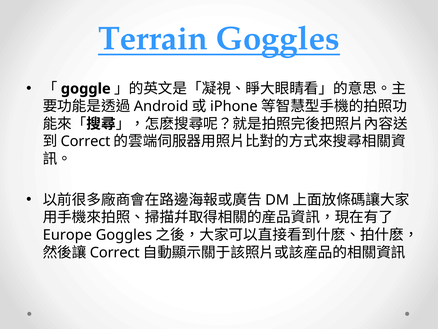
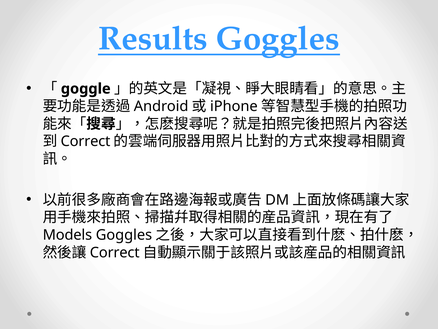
Terrain: Terrain -> Results
Europe: Europe -> Models
